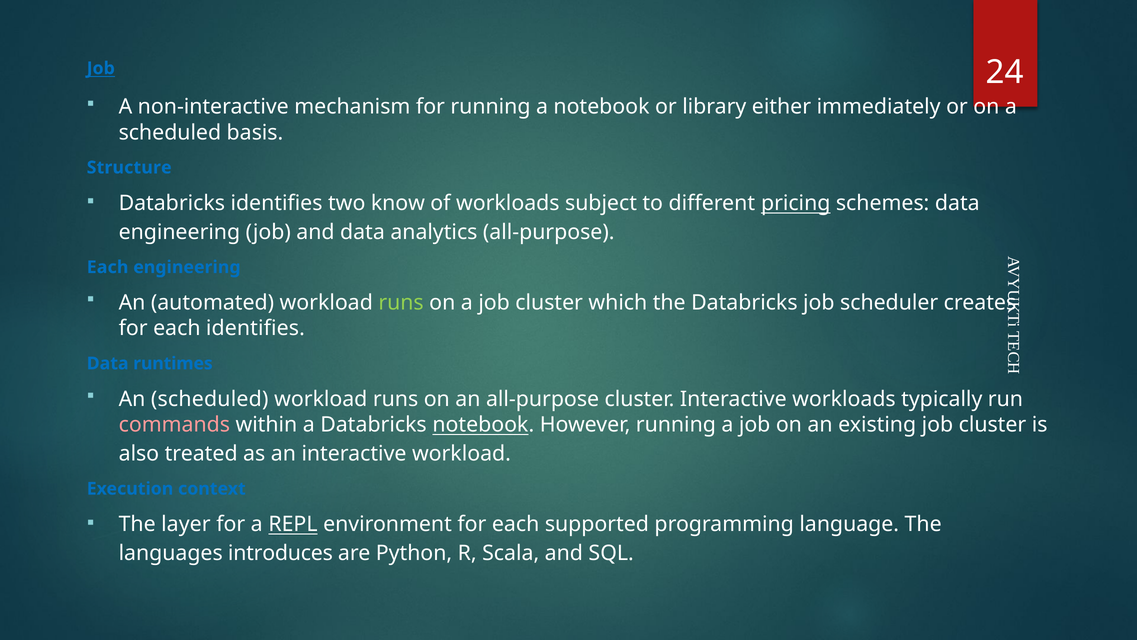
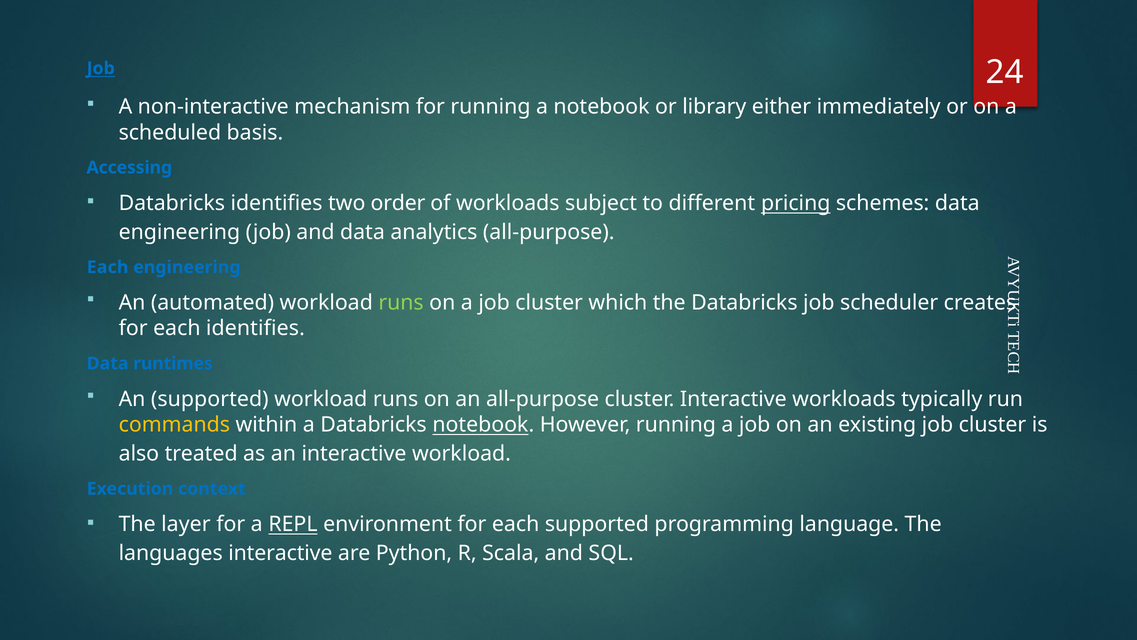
Structure: Structure -> Accessing
know: know -> order
An scheduled: scheduled -> supported
commands colour: pink -> yellow
languages introduces: introduces -> interactive
